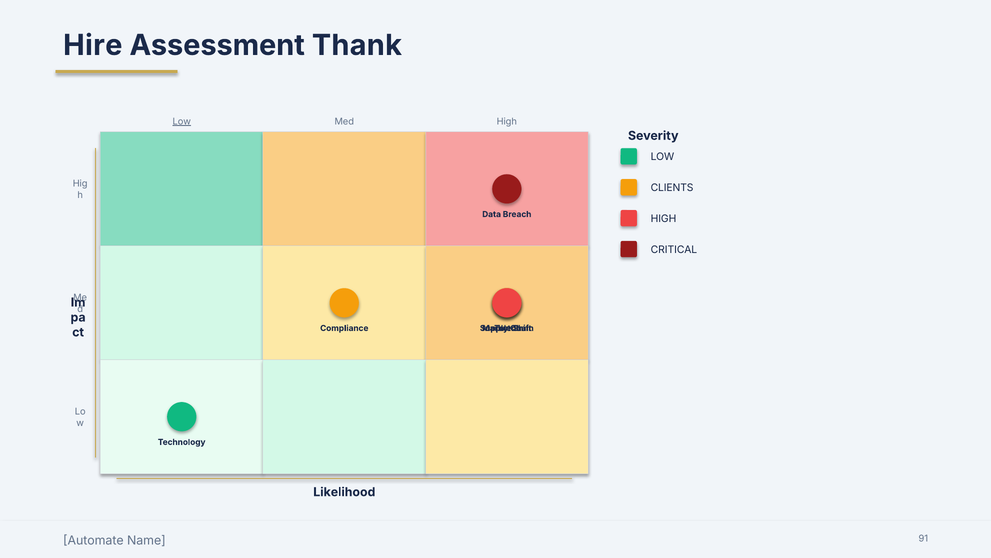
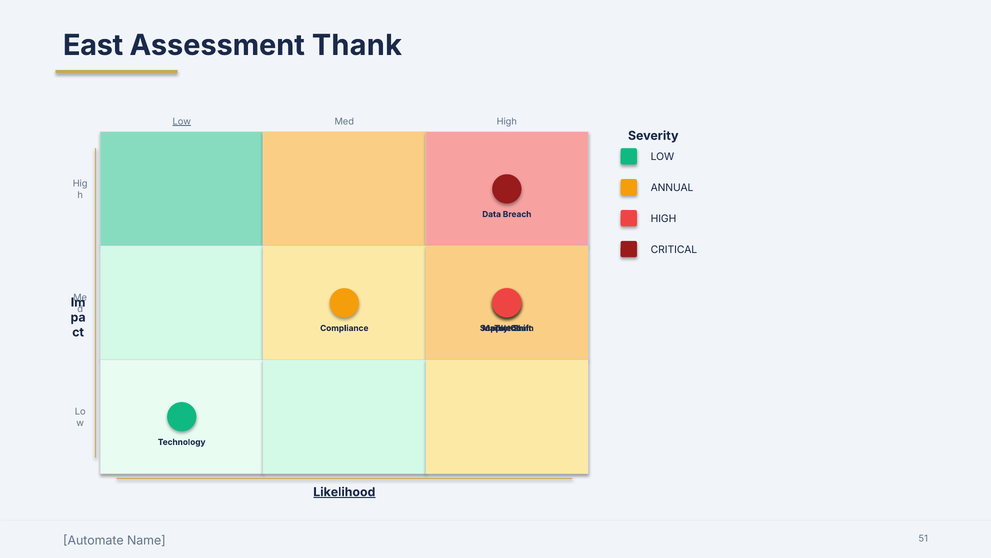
Hire: Hire -> East
CLIENTS: CLIENTS -> ANNUAL
Likelihood underline: none -> present
91: 91 -> 51
